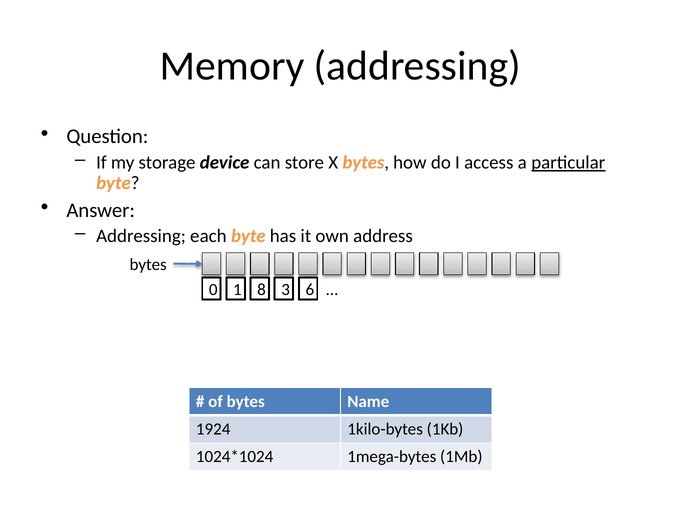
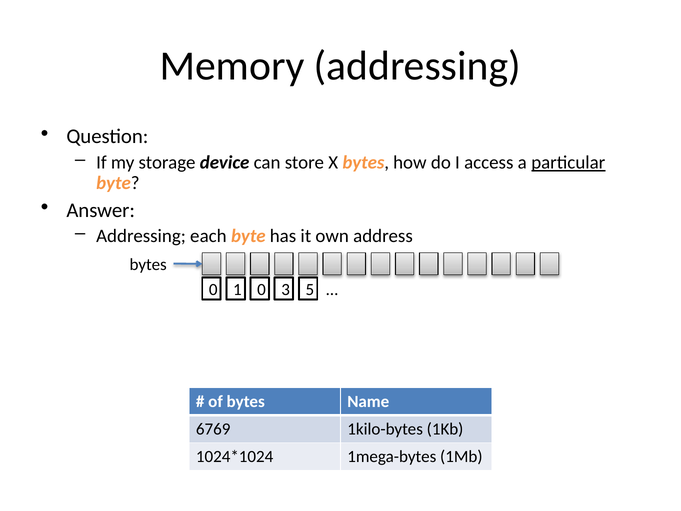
1 8: 8 -> 0
6: 6 -> 5
1924: 1924 -> 6769
